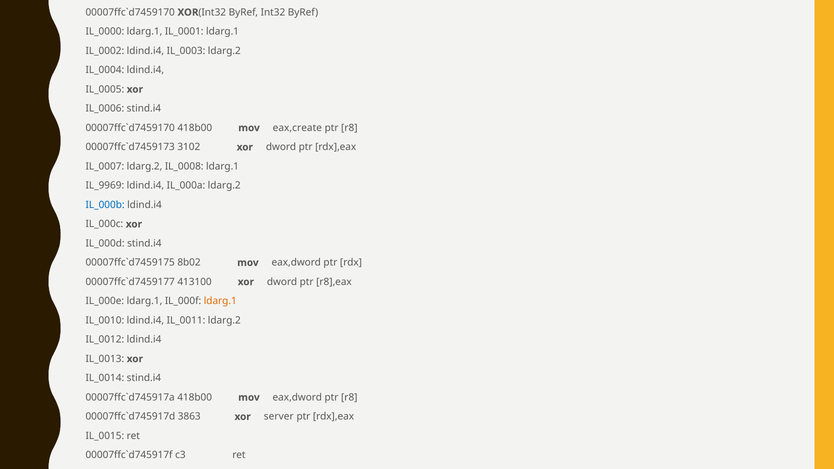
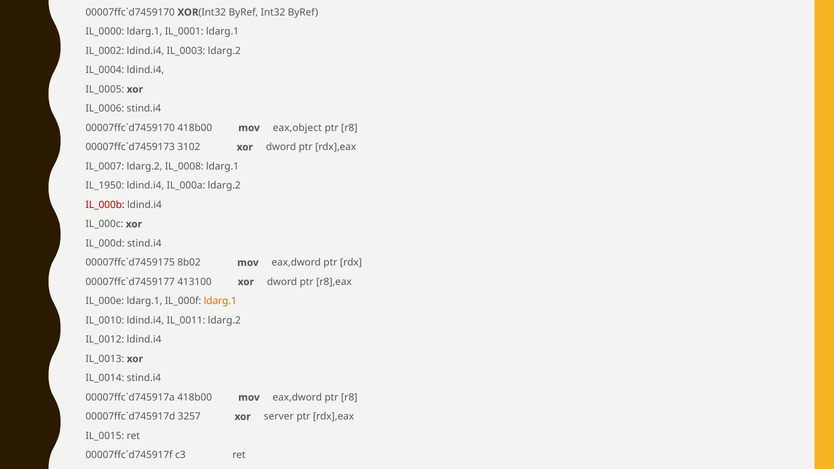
eax,create: eax,create -> eax,object
IL_9969: IL_9969 -> IL_1950
IL_000b colour: blue -> red
3863: 3863 -> 3257
